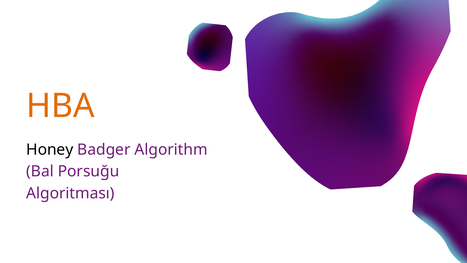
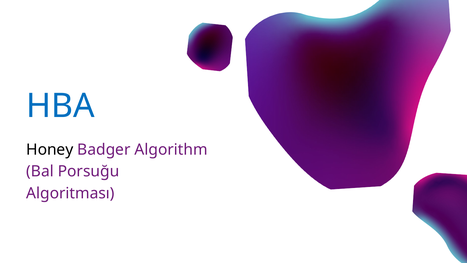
HBA colour: orange -> blue
